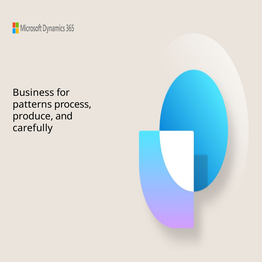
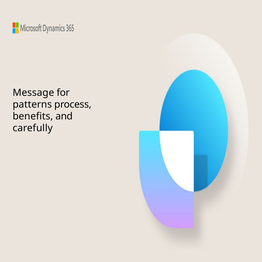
Business: Business -> Message
produce: produce -> benefits
